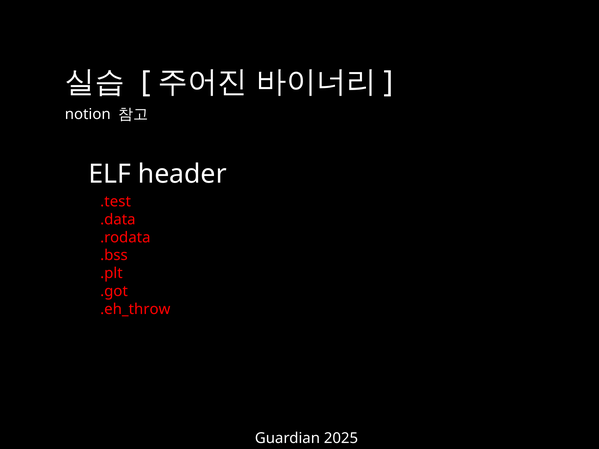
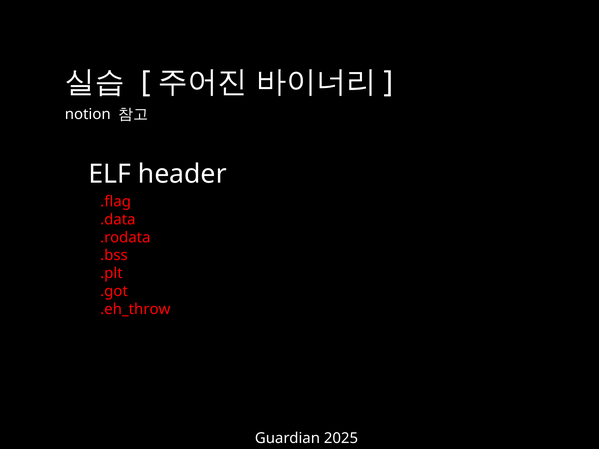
.test: .test -> .flag
